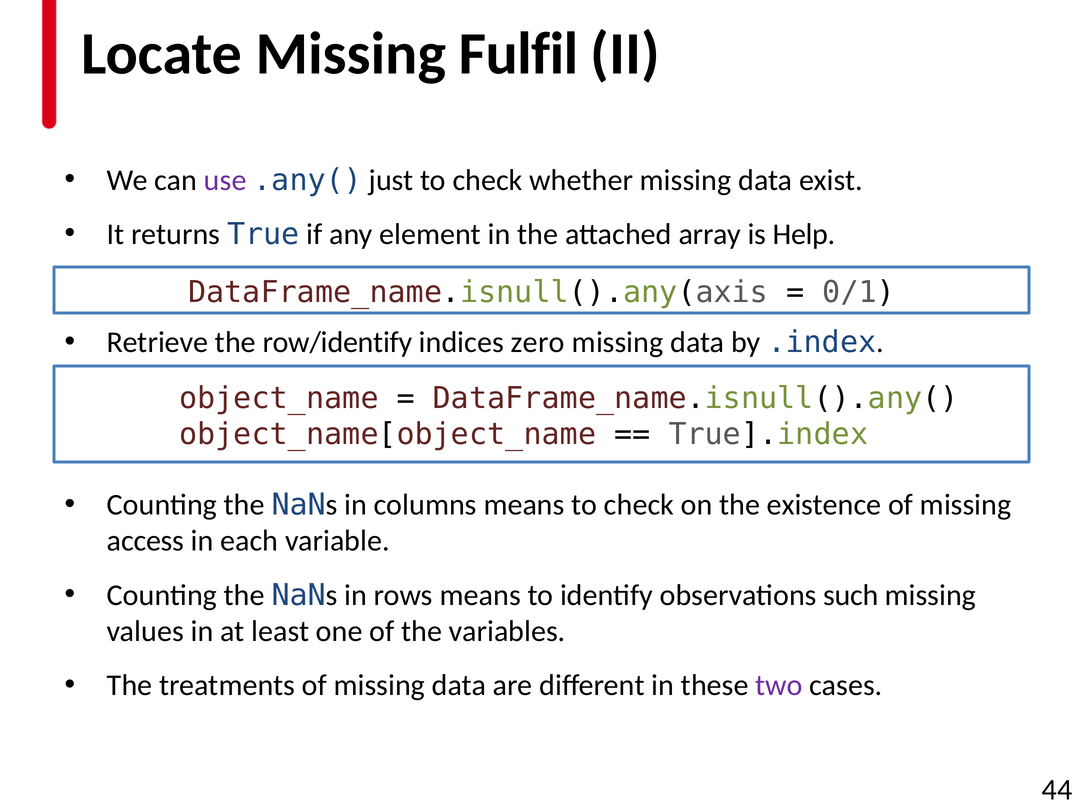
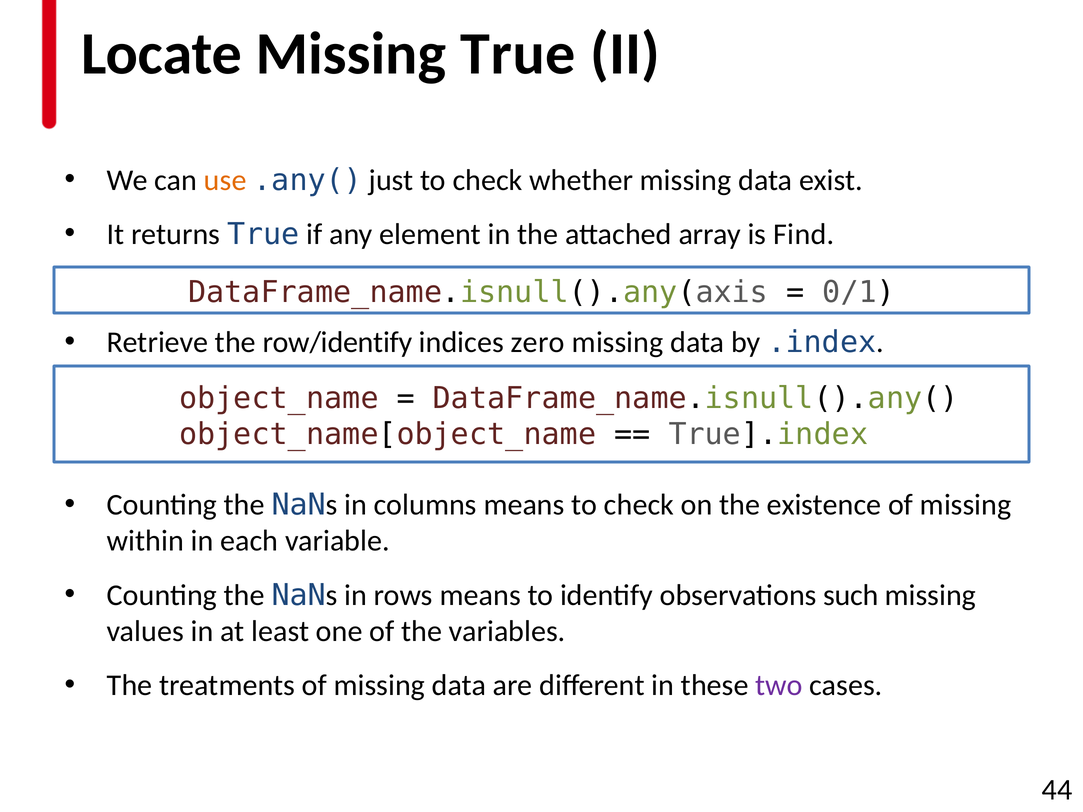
Missing Fulfil: Fulfil -> True
use colour: purple -> orange
Help: Help -> Find
access: access -> within
